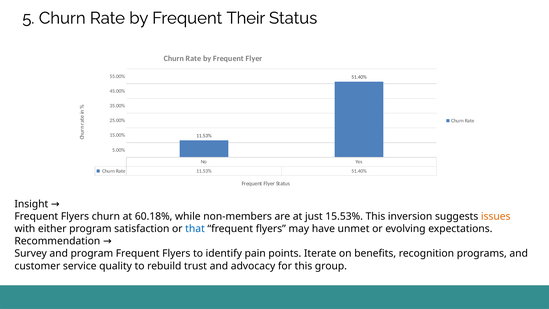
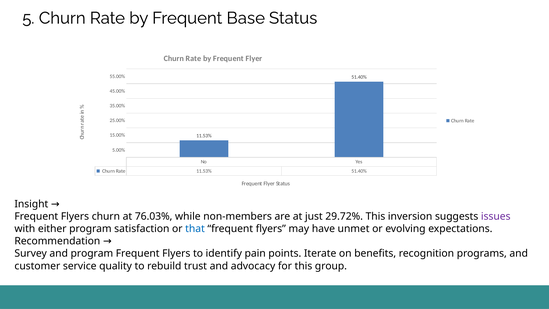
Their: Their -> Base
60.18%: 60.18% -> 76.03%
15.53%: 15.53% -> 29.72%
issues colour: orange -> purple
